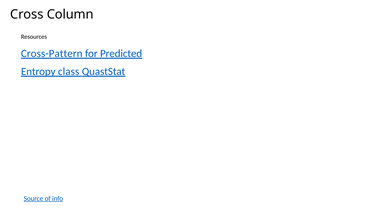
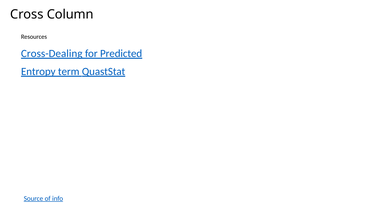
Cross-Pattern: Cross-Pattern -> Cross-Dealing
class: class -> term
